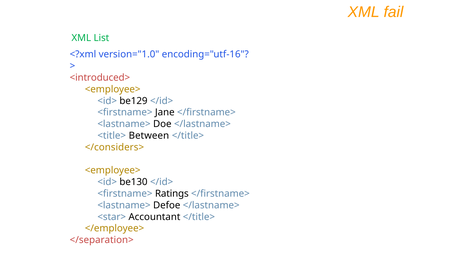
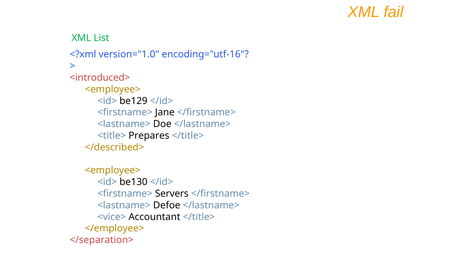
Between: Between -> Prepares
</considers>: </considers> -> </described>
Ratings: Ratings -> Servers
<star>: <star> -> <vice>
